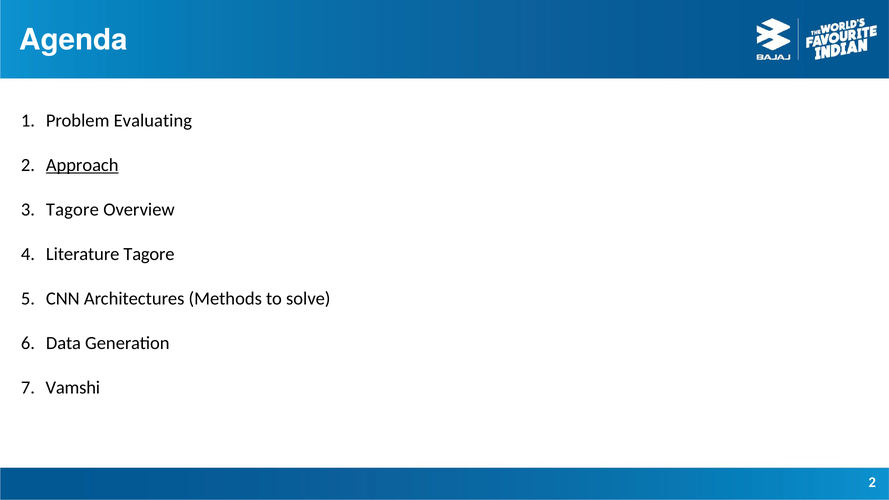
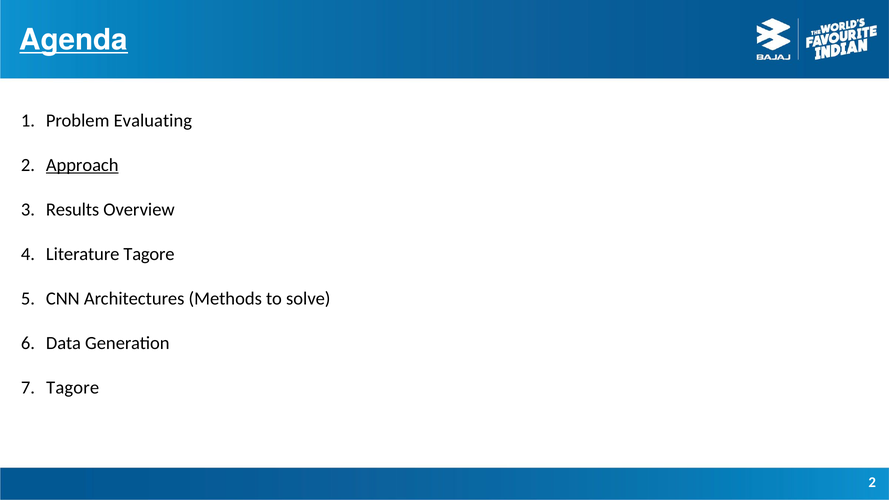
Agenda underline: none -> present
Tagore at (72, 210): Tagore -> Results
Vamshi at (73, 388): Vamshi -> Tagore
